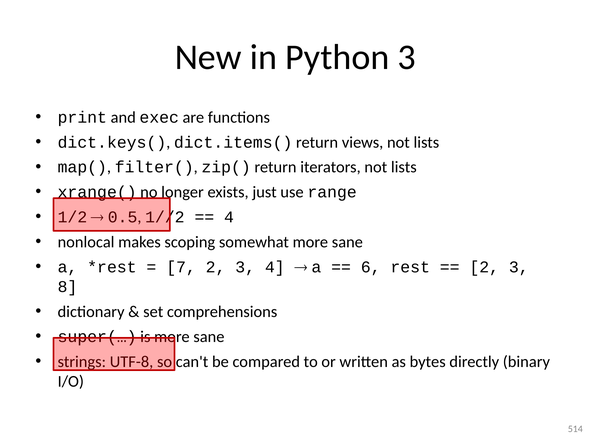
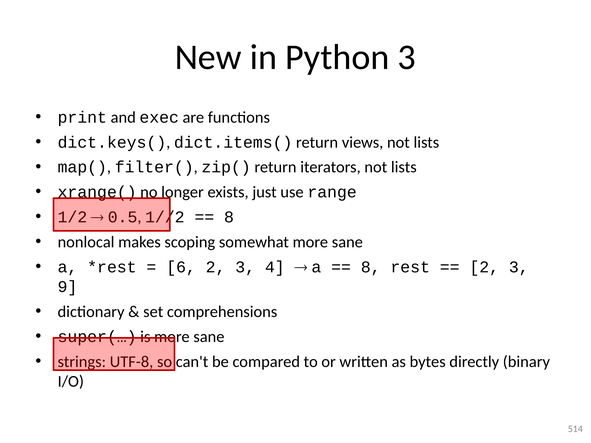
4 at (229, 217): 4 -> 8
7: 7 -> 6
6 at (371, 267): 6 -> 8
8: 8 -> 9
